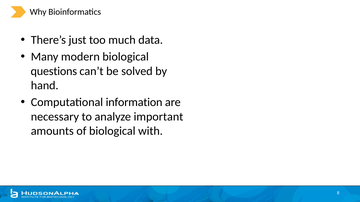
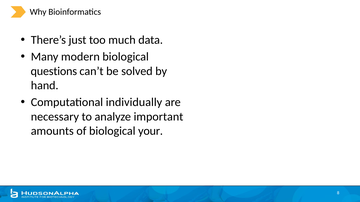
information: information -> individually
with: with -> your
